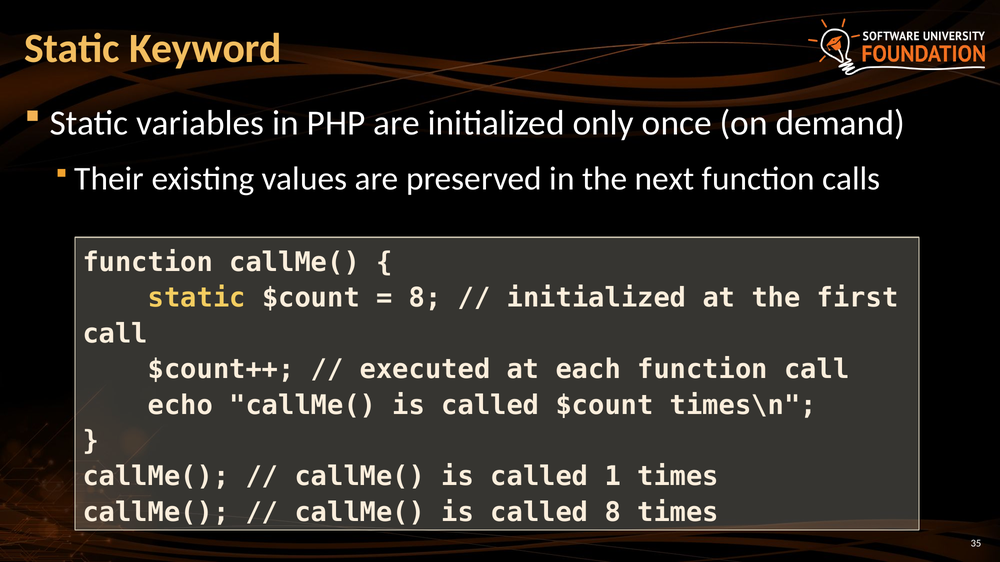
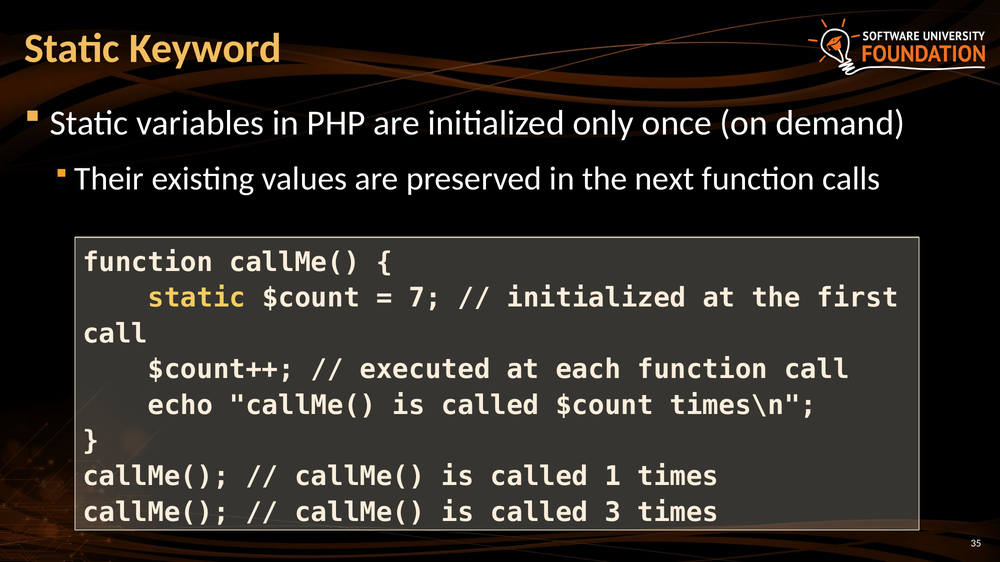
8 at (425, 298): 8 -> 7
called 8: 8 -> 3
